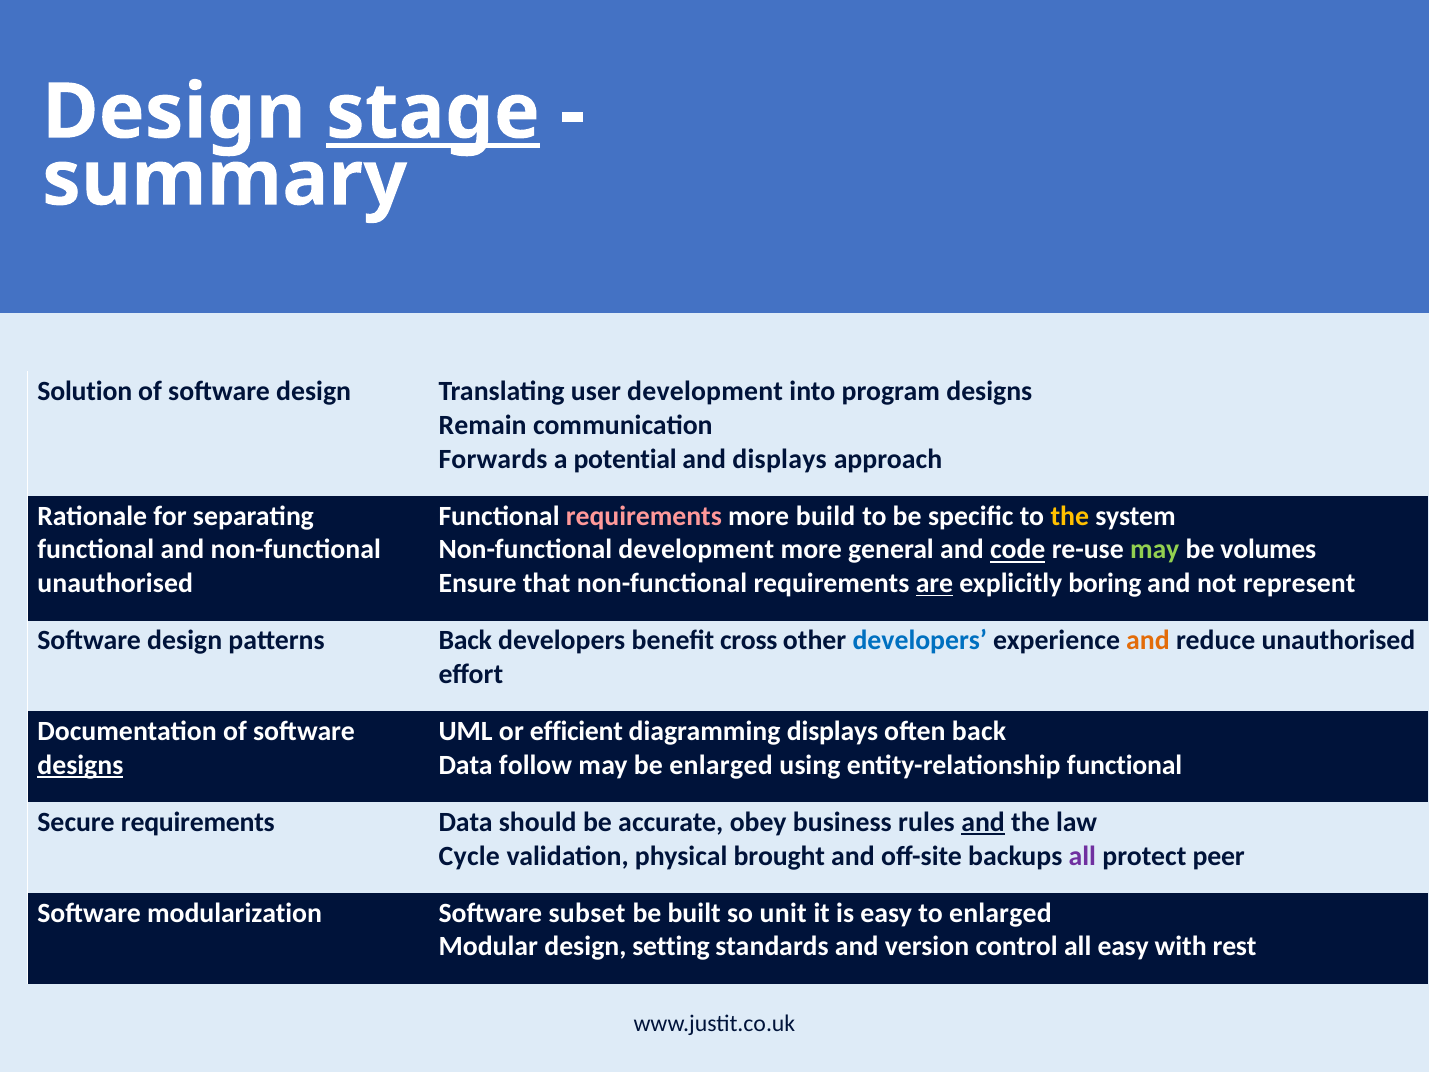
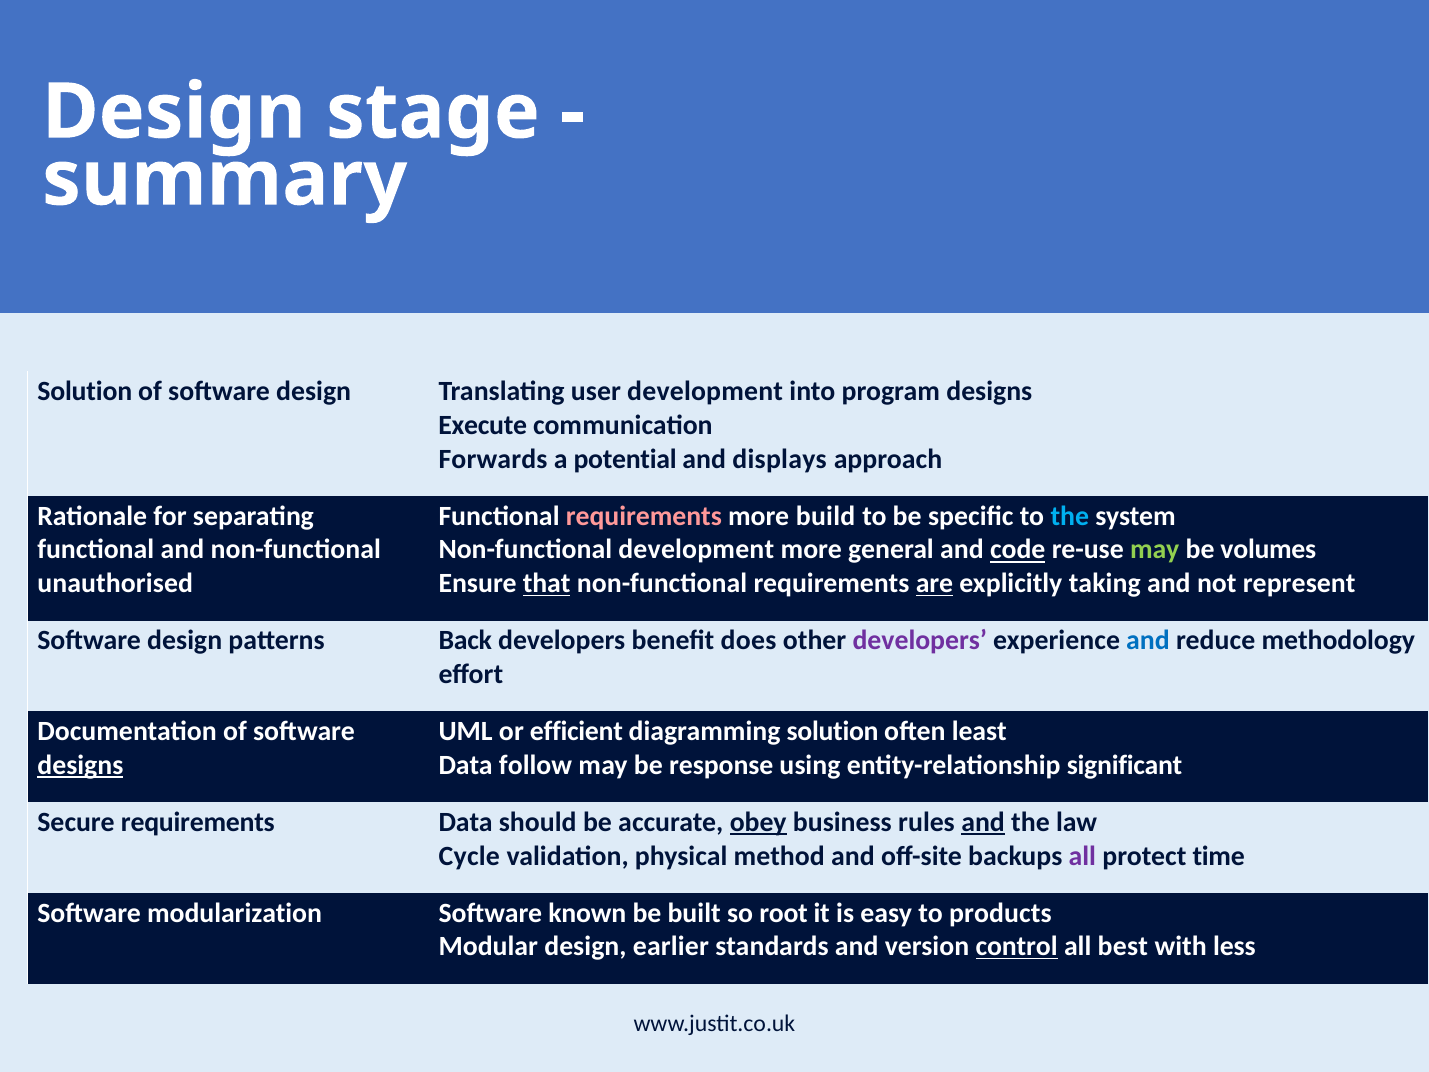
stage underline: present -> none
Remain: Remain -> Execute
the at (1070, 516) colour: yellow -> light blue
that underline: none -> present
boring: boring -> taking
cross: cross -> does
developers at (920, 640) colour: blue -> purple
and at (1148, 640) colour: orange -> blue
reduce unauthorised: unauthorised -> methodology
diagramming displays: displays -> solution
often back: back -> least
be enlarged: enlarged -> response
entity-relationship functional: functional -> significant
obey underline: none -> present
brought: brought -> method
peer: peer -> time
subset: subset -> known
unit: unit -> root
to enlarged: enlarged -> products
setting: setting -> earlier
control underline: none -> present
all easy: easy -> best
rest: rest -> less
